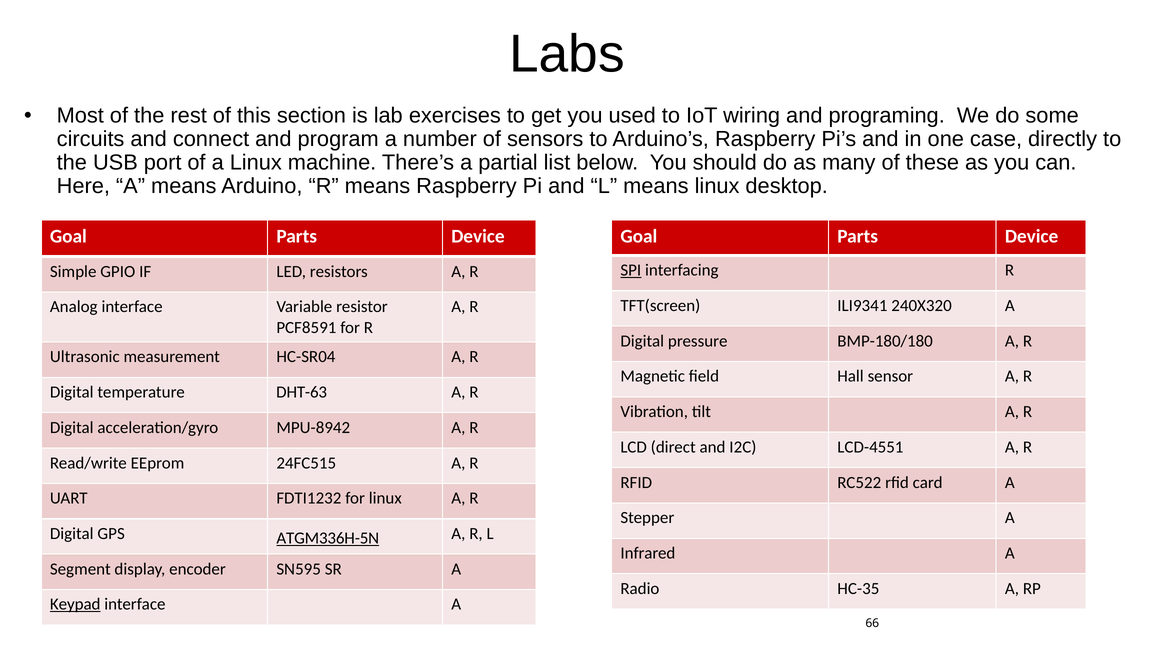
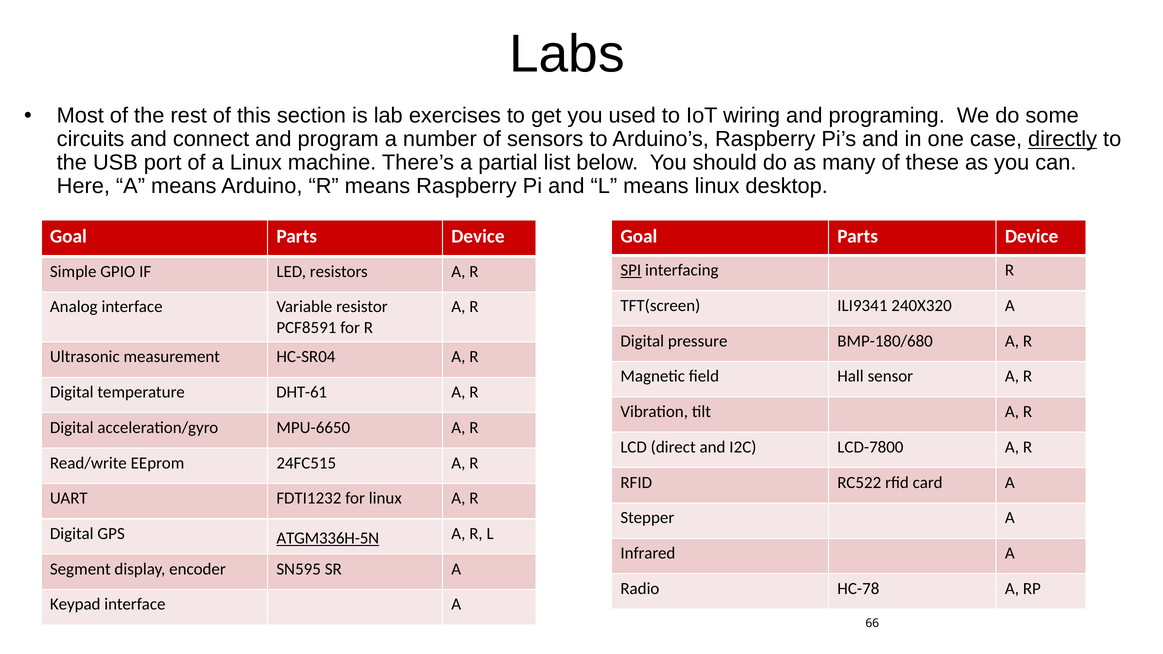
directly underline: none -> present
BMP-180/180: BMP-180/180 -> BMP-180/680
DHT-63: DHT-63 -> DHT-61
MPU-8942: MPU-8942 -> MPU-6650
LCD-4551: LCD-4551 -> LCD-7800
HC-35: HC-35 -> HC-78
Keypad underline: present -> none
